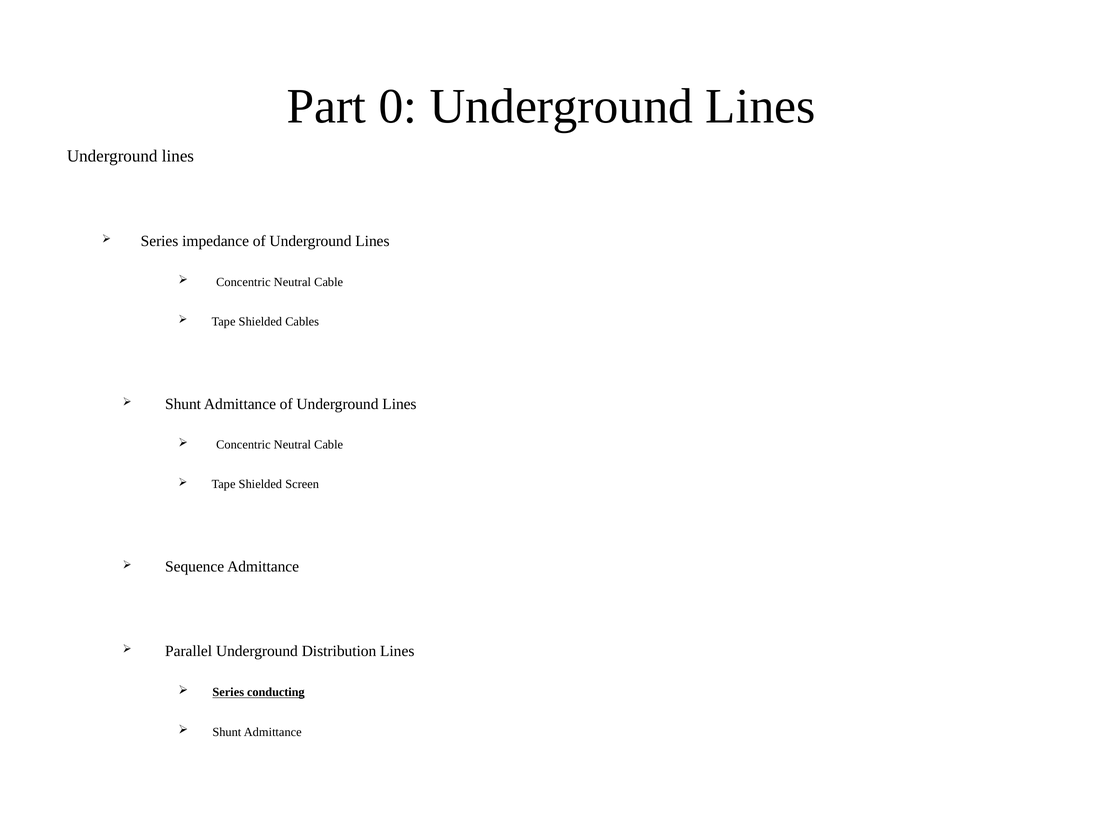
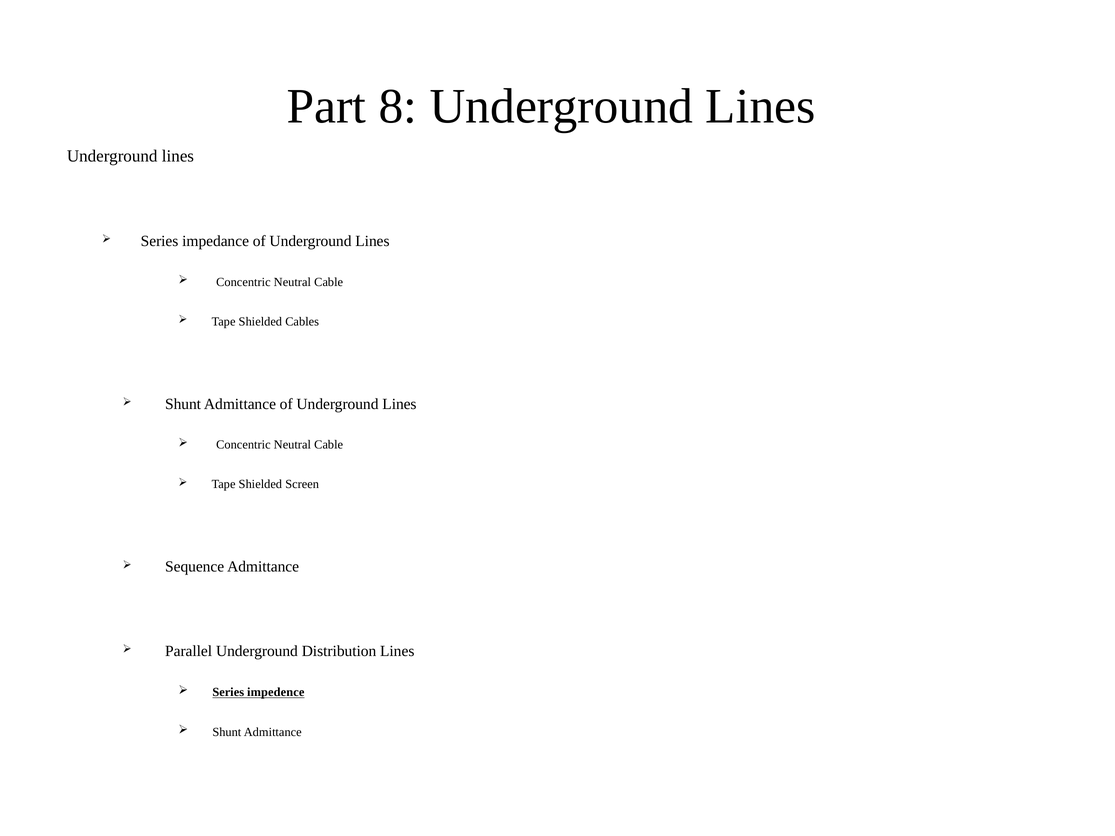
0: 0 -> 8
conducting: conducting -> impedence
